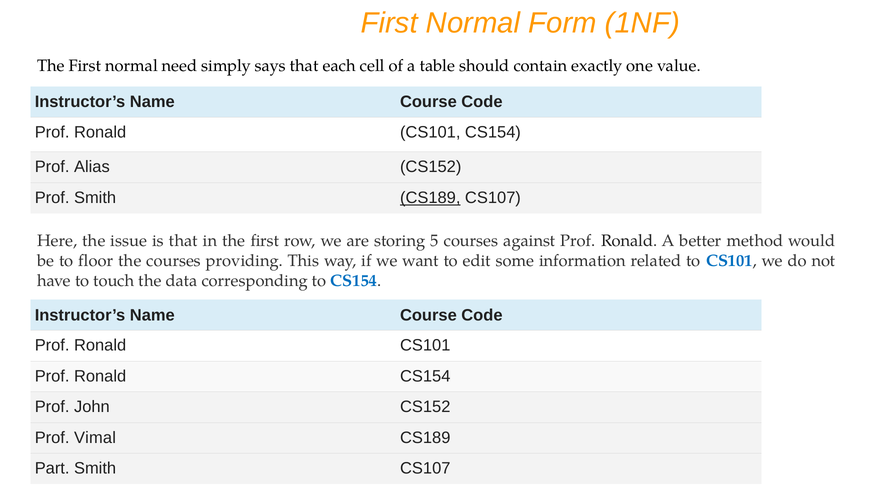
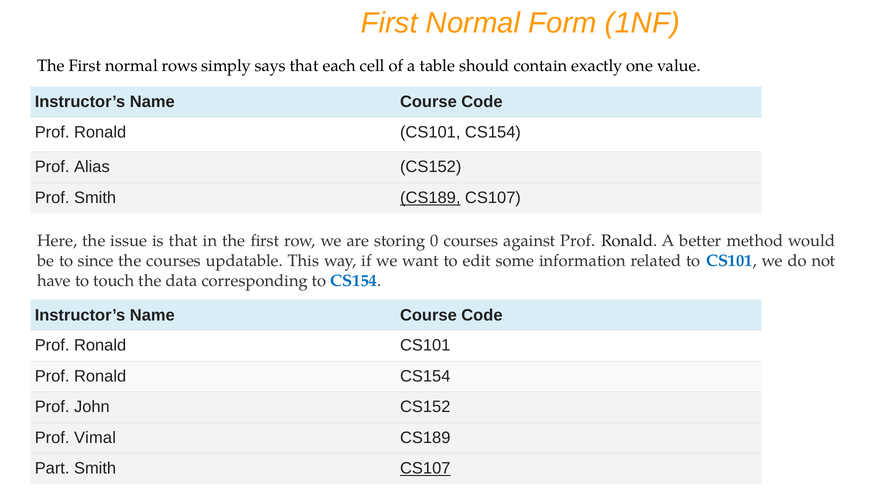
need: need -> rows
5: 5 -> 0
floor: floor -> since
providing: providing -> updatable
CS107 at (425, 468) underline: none -> present
